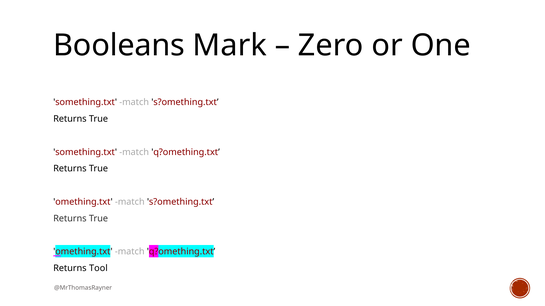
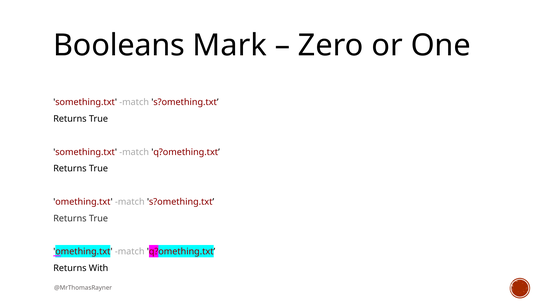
Tool: Tool -> With
